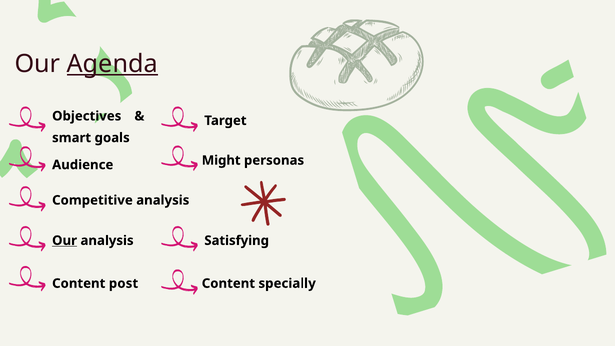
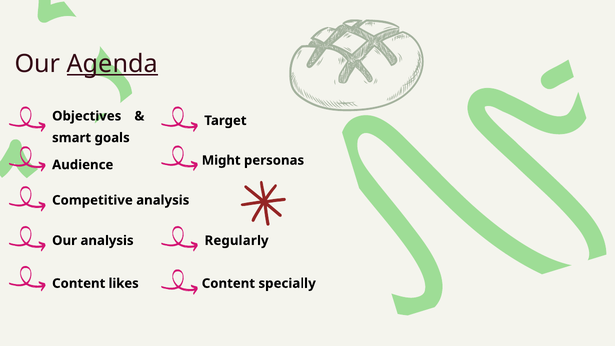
Our at (65, 241) underline: present -> none
Satisfying: Satisfying -> Regularly
post: post -> likes
